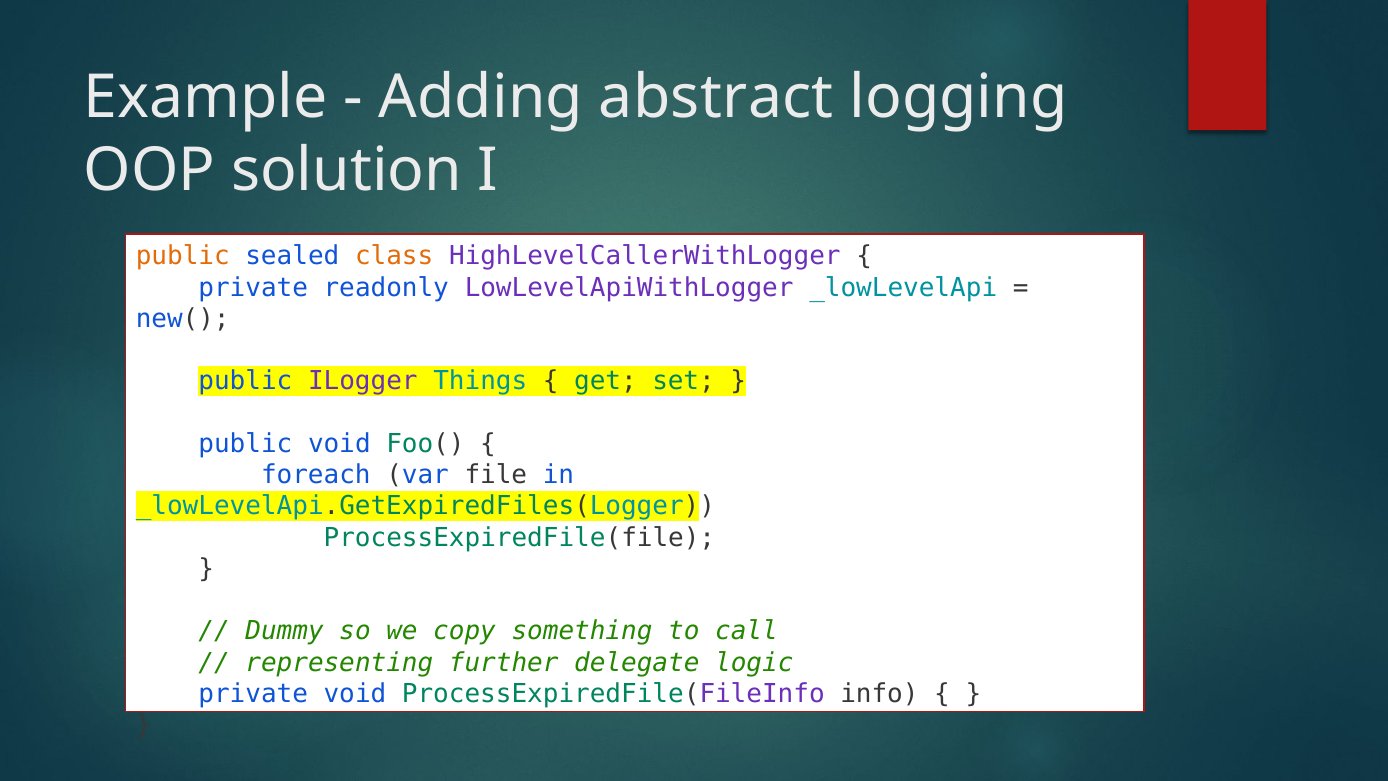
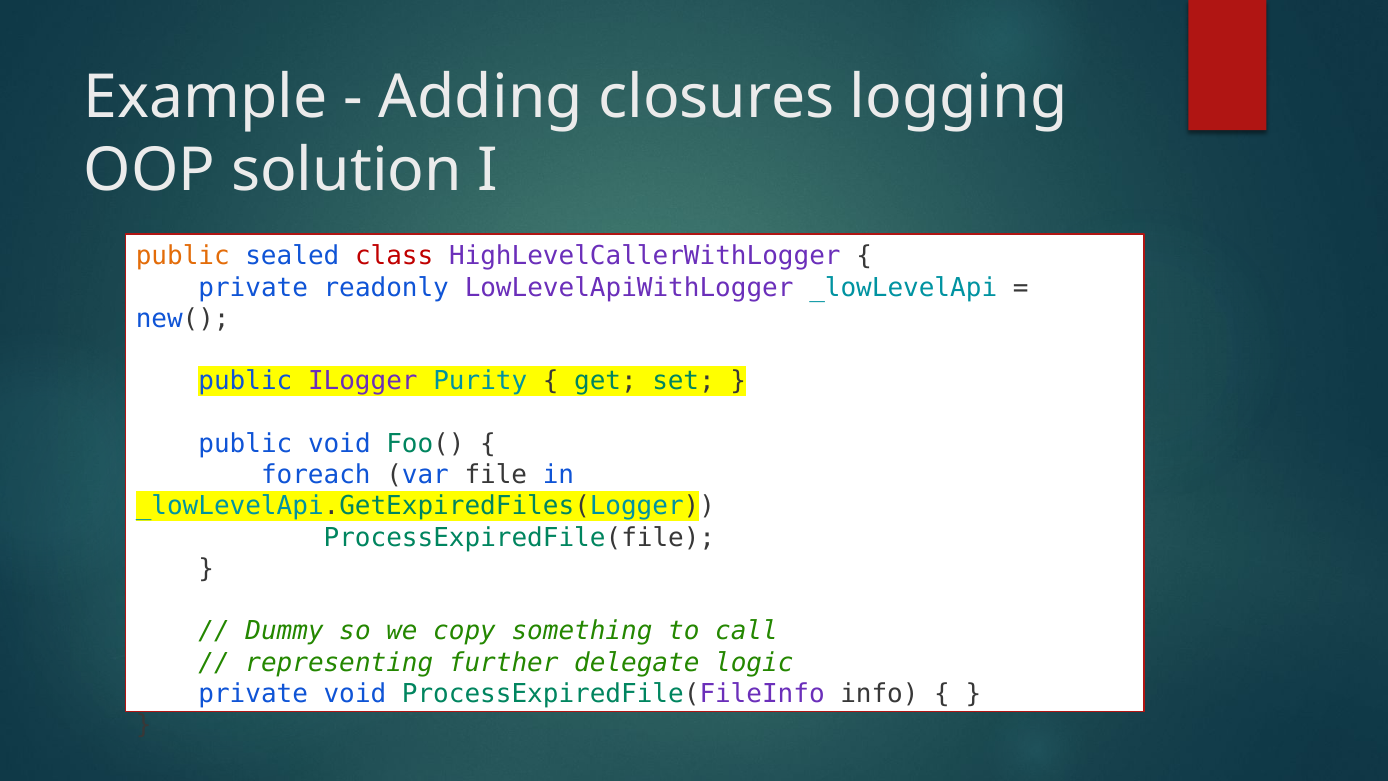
abstract: abstract -> closures
class colour: orange -> red
Things: Things -> Purity
